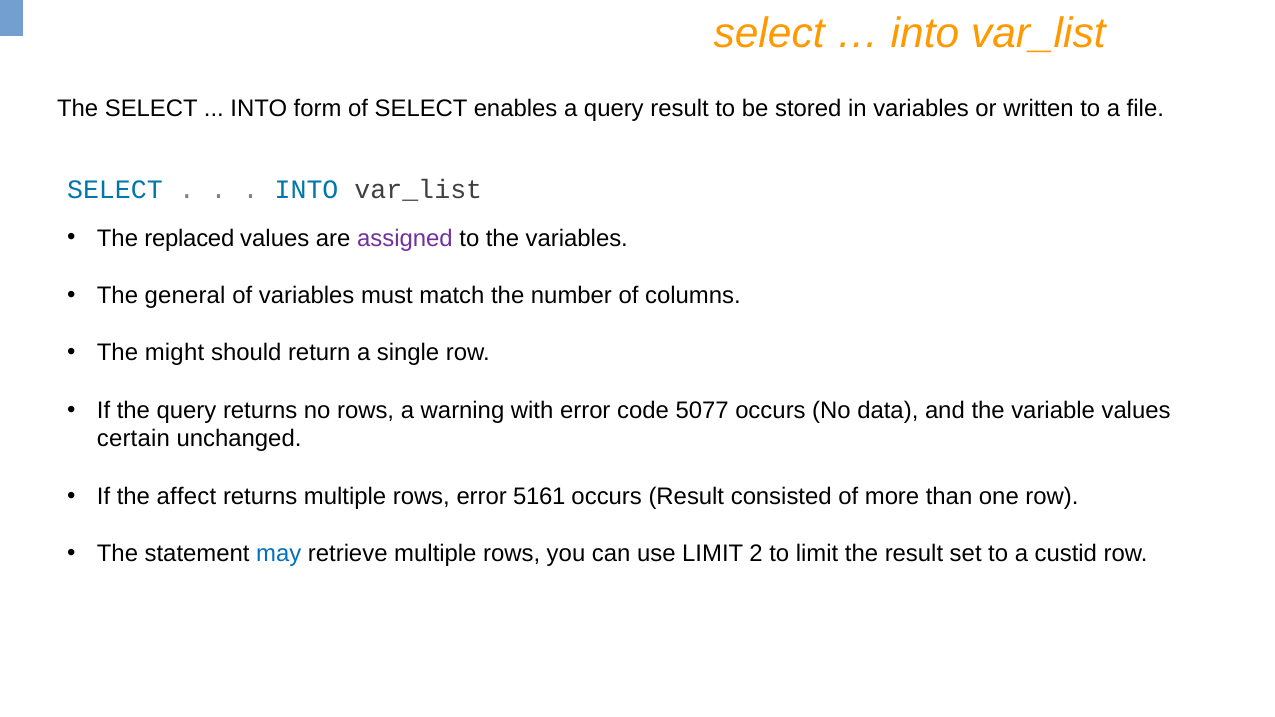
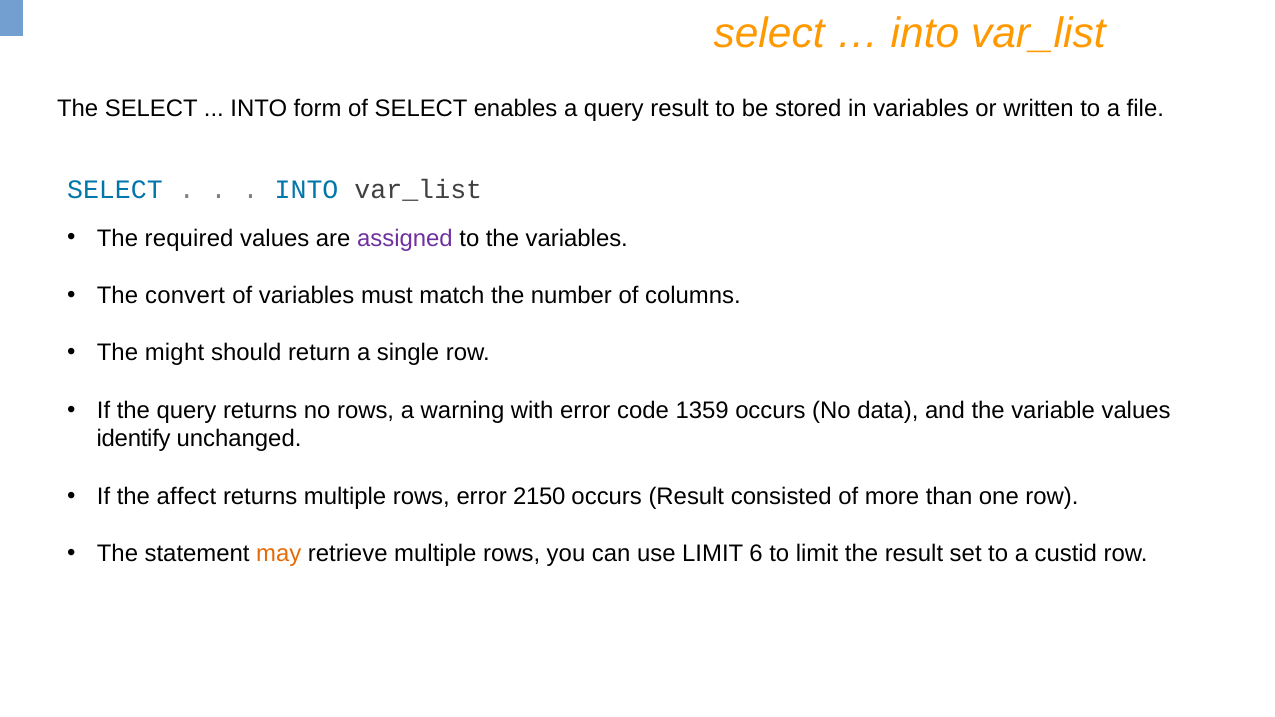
replaced: replaced -> required
general: general -> convert
5077: 5077 -> 1359
certain: certain -> identify
5161: 5161 -> 2150
may colour: blue -> orange
2: 2 -> 6
